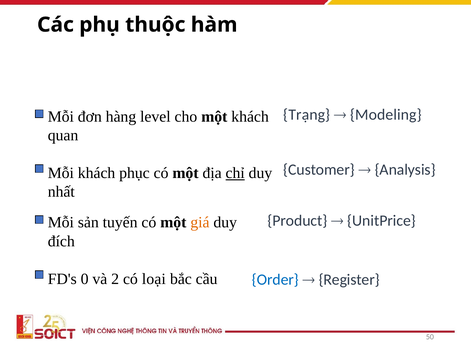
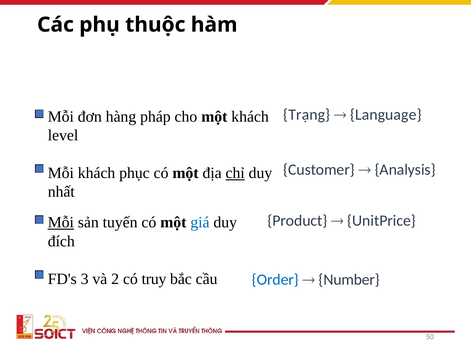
Modeling: Modeling -> Language
level: level -> pháp
quan: quan -> level
Mỗi at (61, 223) underline: none -> present
giá colour: orange -> blue
0: 0 -> 3
loại: loại -> truy
Register: Register -> Number
